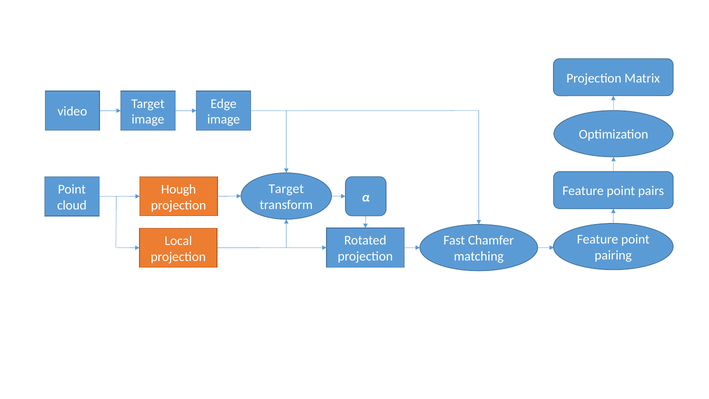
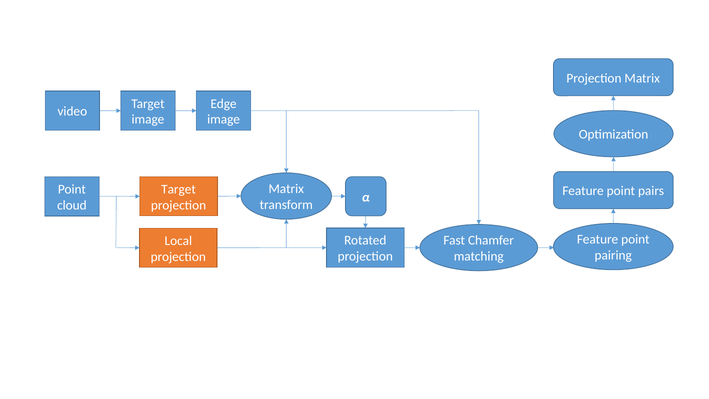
Target at (286, 189): Target -> Matrix
Hough at (179, 189): Hough -> Target
